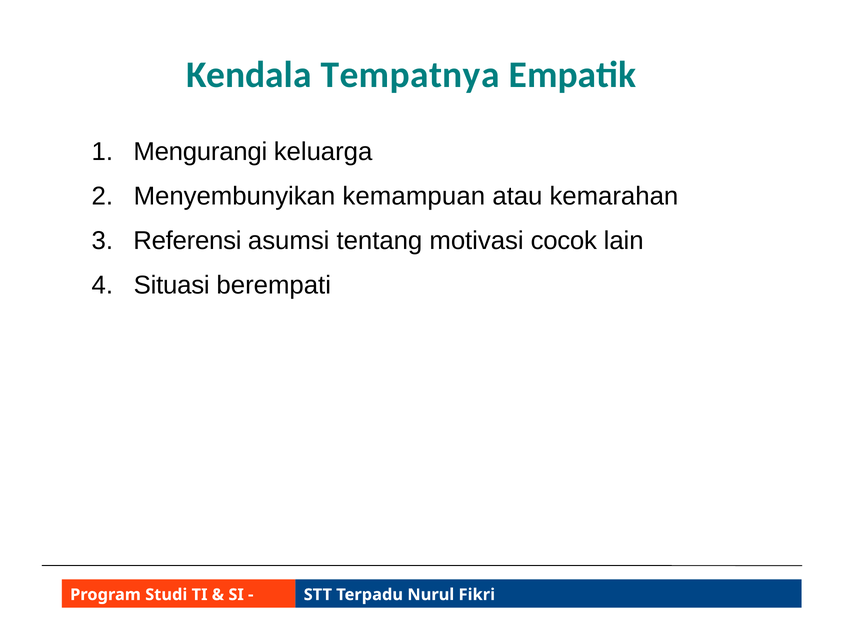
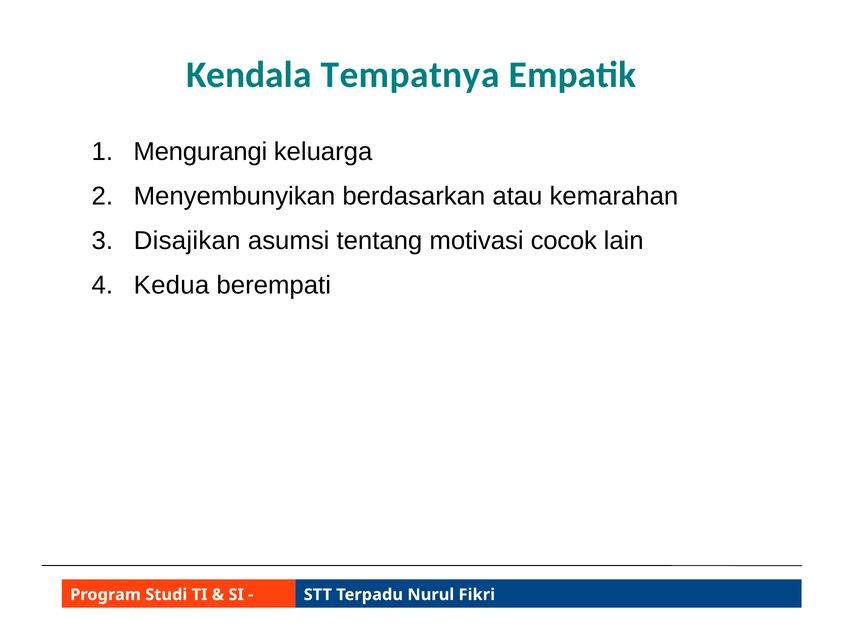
kemampuan: kemampuan -> berdasarkan
Referensi: Referensi -> Disajikan
Situasi: Situasi -> Kedua
